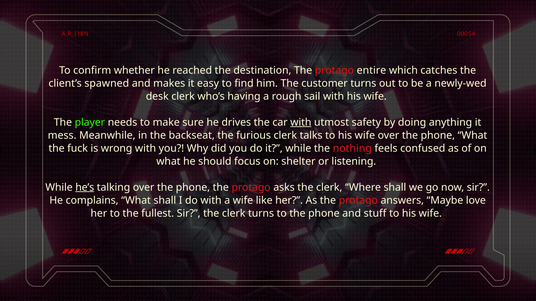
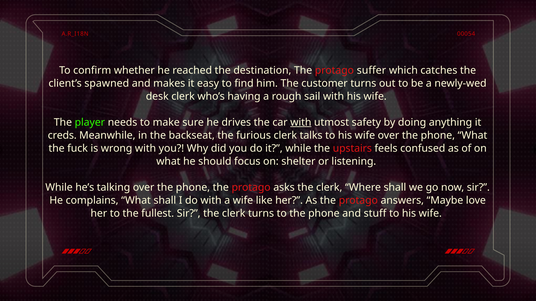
entire: entire -> suffer
mess: mess -> creds
nothing: nothing -> upstairs
he’s underline: present -> none
